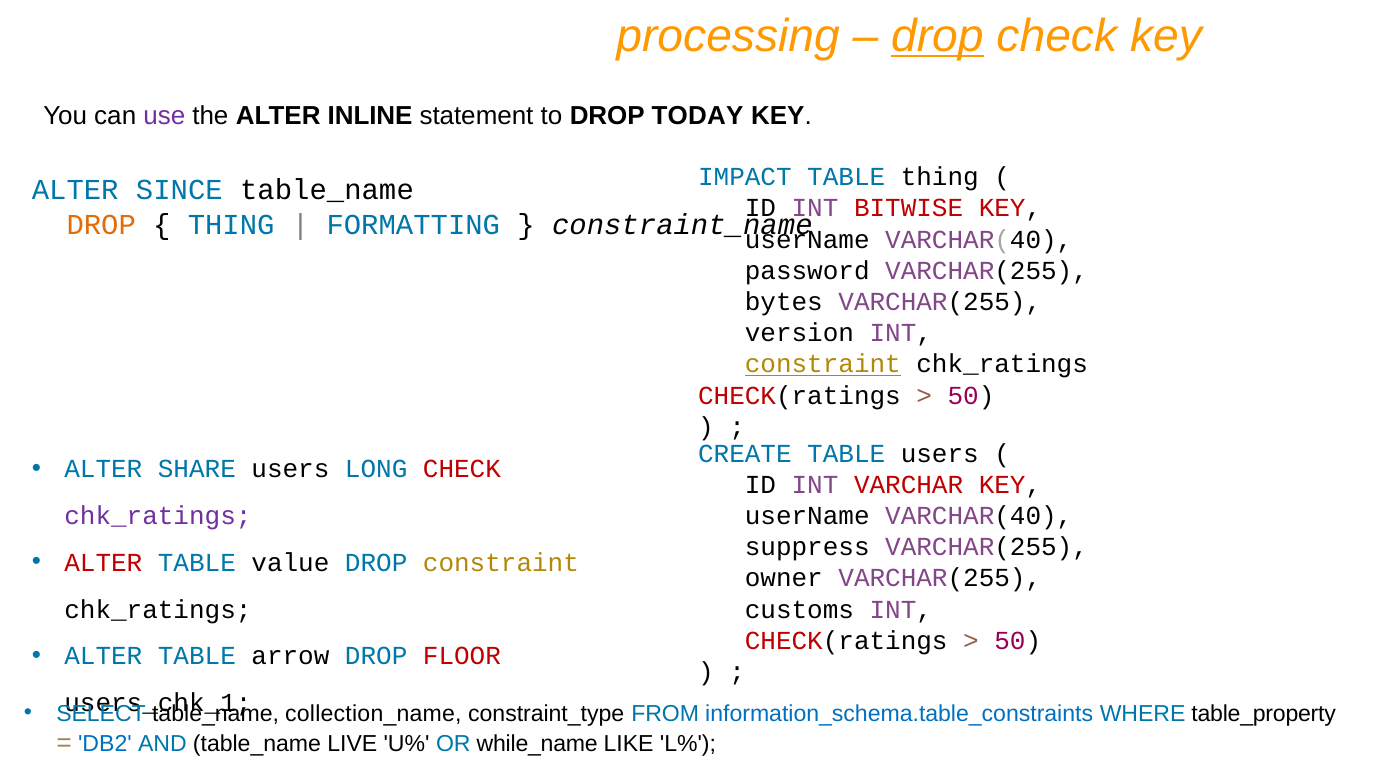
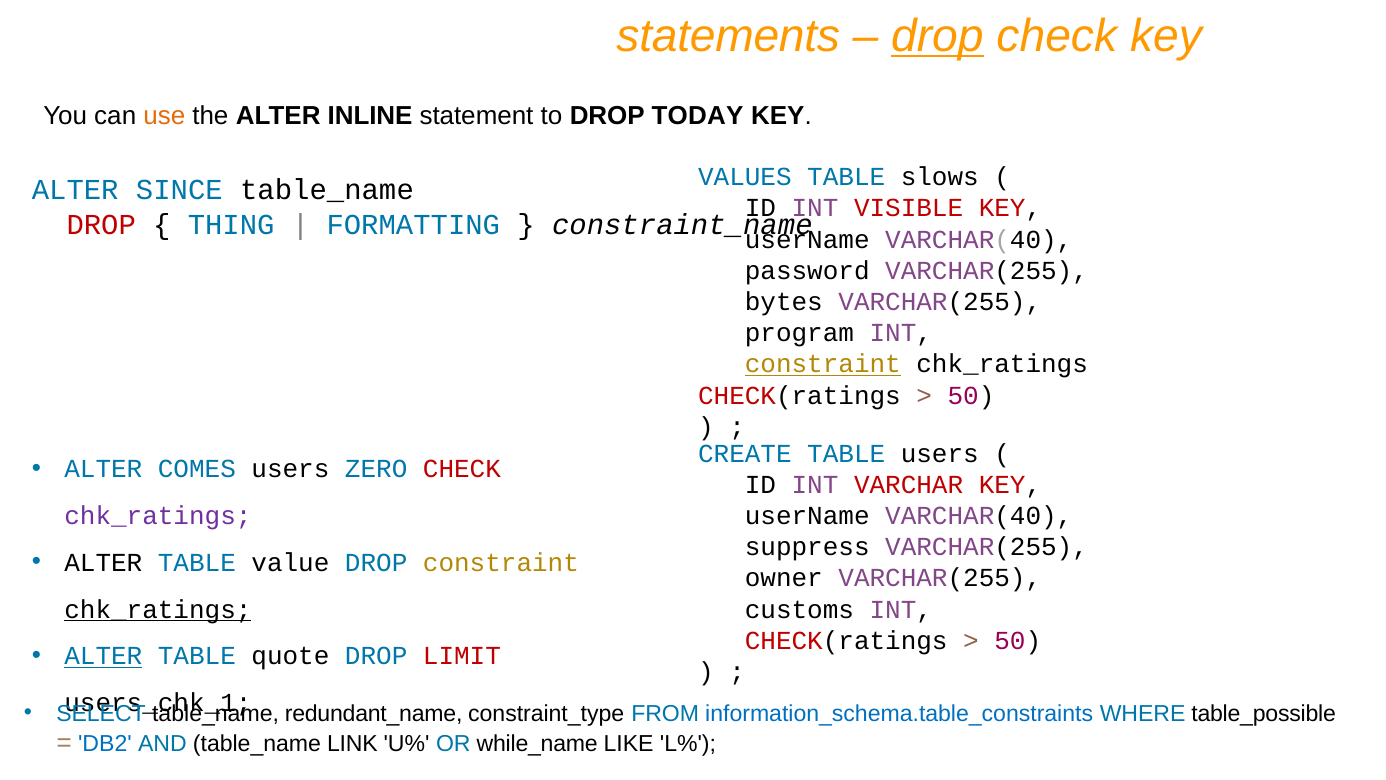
processing: processing -> statements
use colour: purple -> orange
IMPACT: IMPACT -> VALUES
TABLE thing: thing -> slows
BITWISE: BITWISE -> VISIBLE
DROP at (101, 225) colour: orange -> red
version: version -> program
SHARE: SHARE -> COMES
LONG: LONG -> ZERO
ALTER at (103, 562) colour: red -> black
chk_ratings at (158, 609) underline: none -> present
ALTER at (103, 656) underline: none -> present
arrow: arrow -> quote
FLOOR: FLOOR -> LIMIT
collection_name: collection_name -> redundant_name
table_property: table_property -> table_possible
LIVE: LIVE -> LINK
